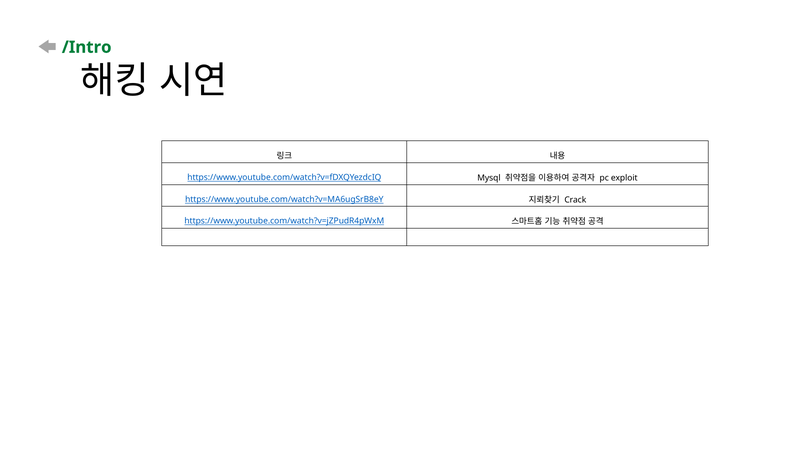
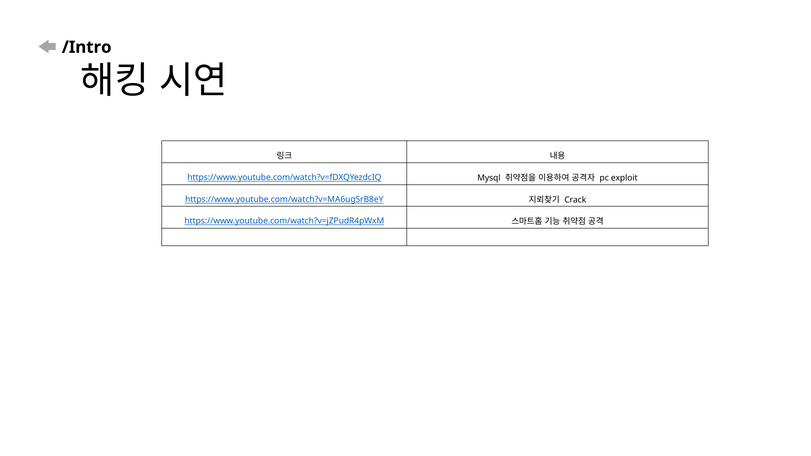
/Intro colour: green -> black
